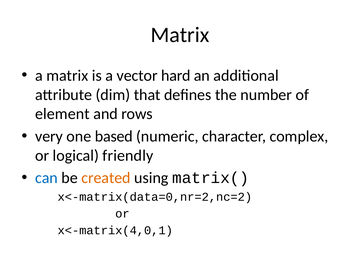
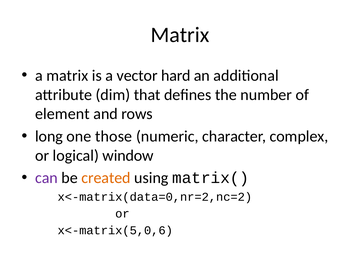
very: very -> long
based: based -> those
friendly: friendly -> window
can colour: blue -> purple
x<-matrix(4,0,1: x<-matrix(4,0,1 -> x<-matrix(5,0,6
